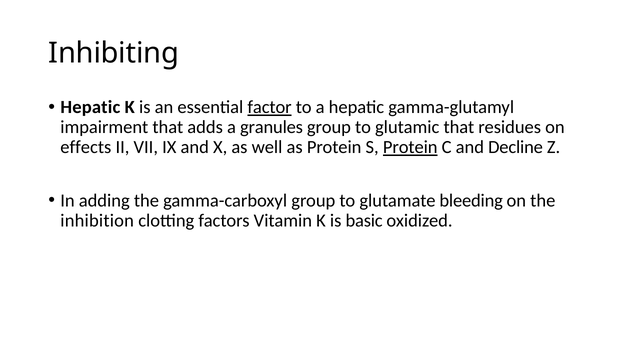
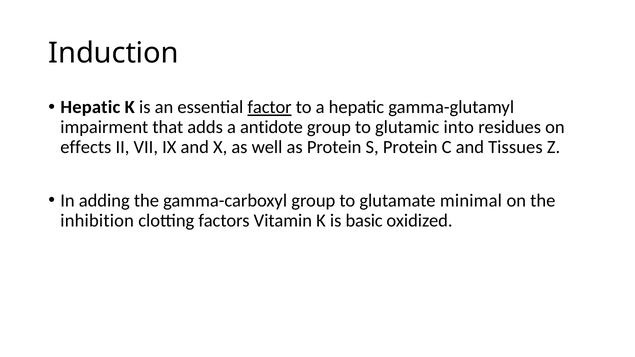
Inhibiting: Inhibiting -> Induction
granules: granules -> antidote
glutamic that: that -> into
Protein at (410, 147) underline: present -> none
Decline: Decline -> Tissues
bleeding: bleeding -> minimal
